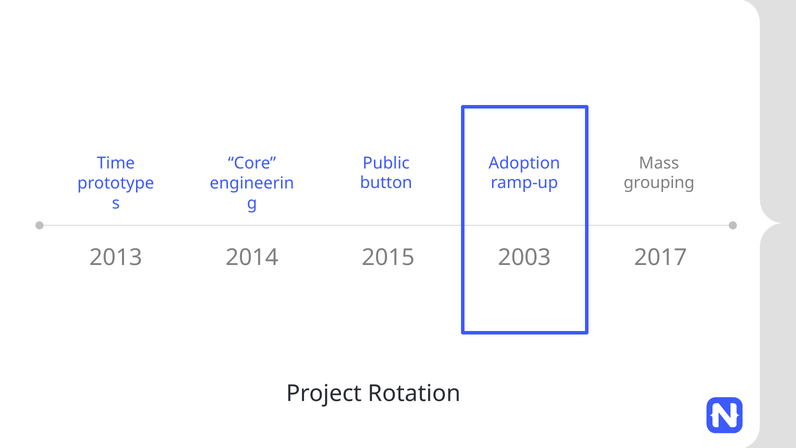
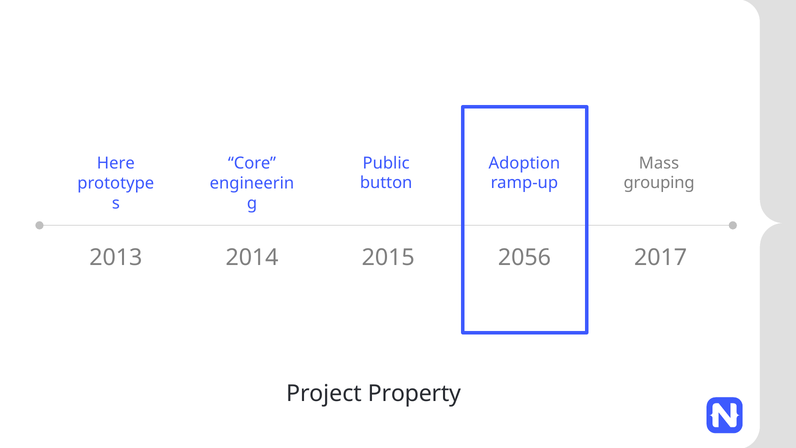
Time: Time -> Here
2003: 2003 -> 2056
Rotation: Rotation -> Property
